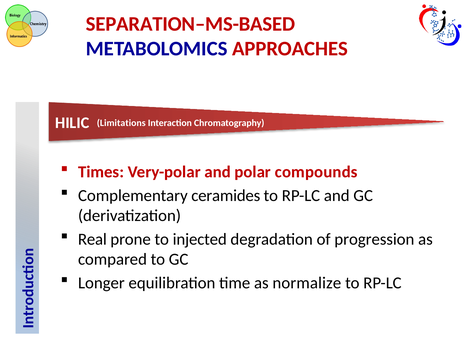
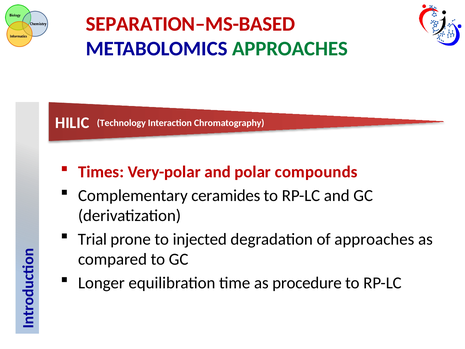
APPROACHES at (290, 49) colour: red -> green
Limitations: Limitations -> Technology
Real: Real -> Trial
of progression: progression -> approaches
normalize: normalize -> procedure
